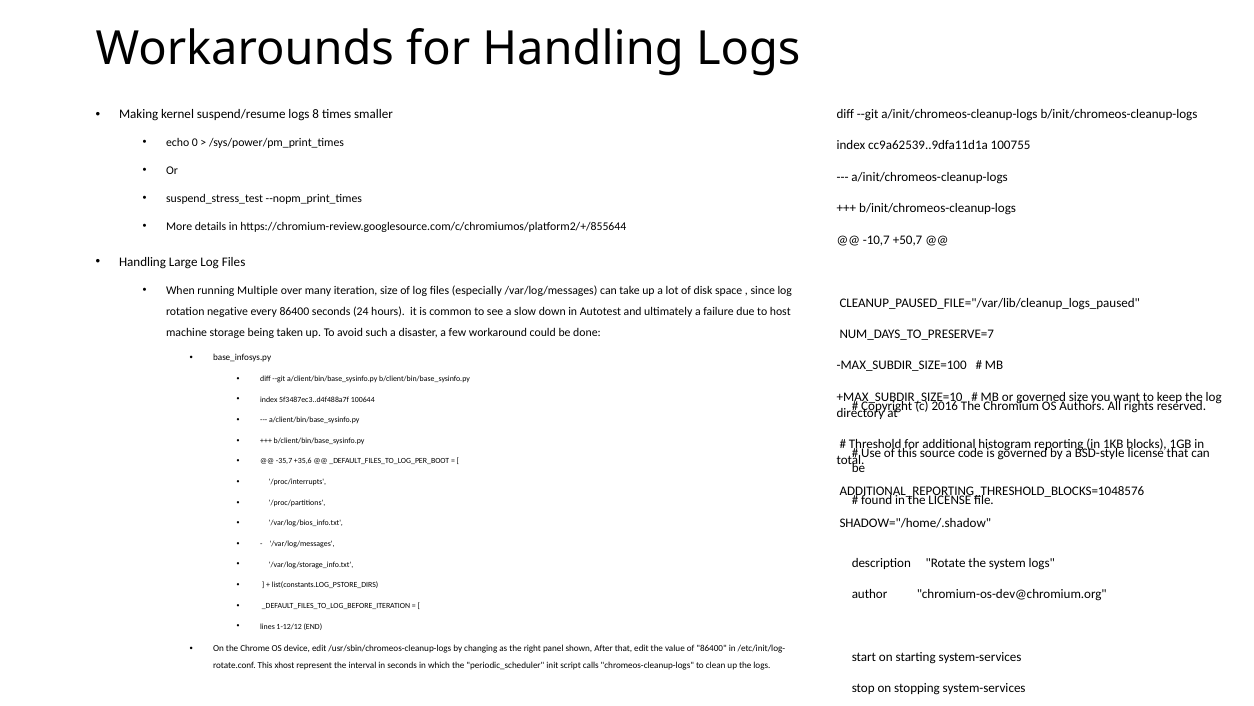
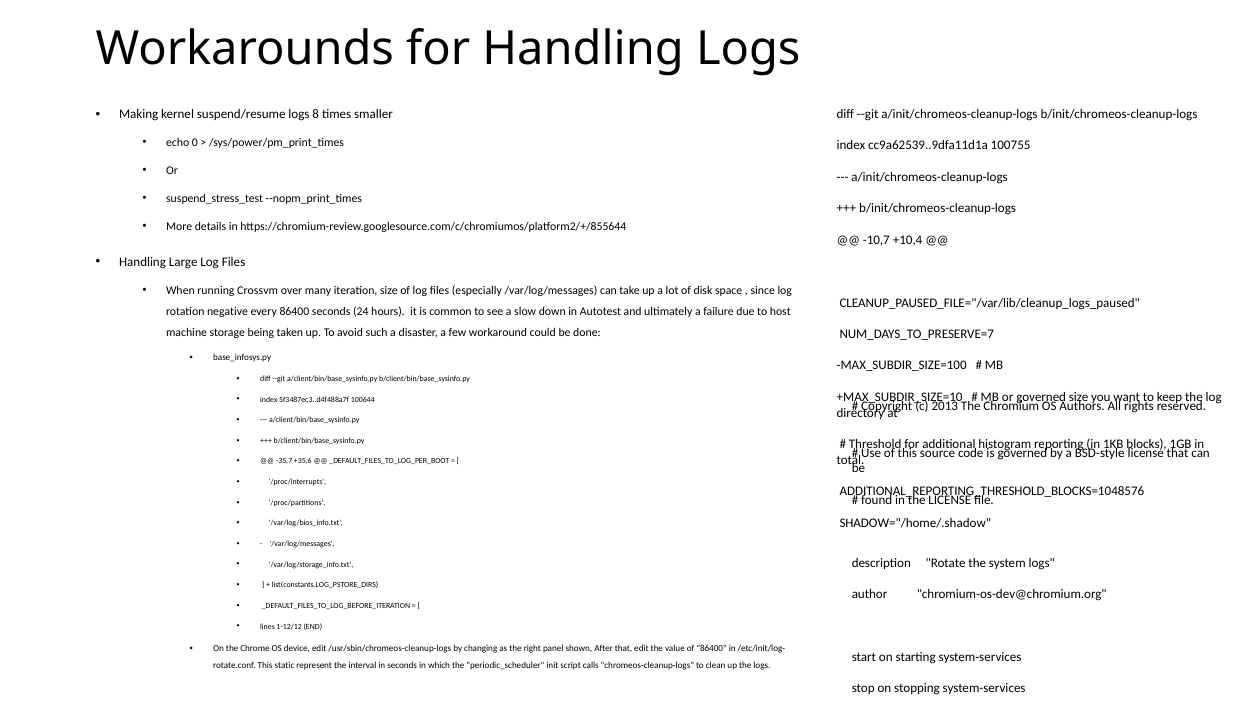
+50,7: +50,7 -> +10,4
Multiple: Multiple -> Crossvm
2016: 2016 -> 2013
xhost: xhost -> static
